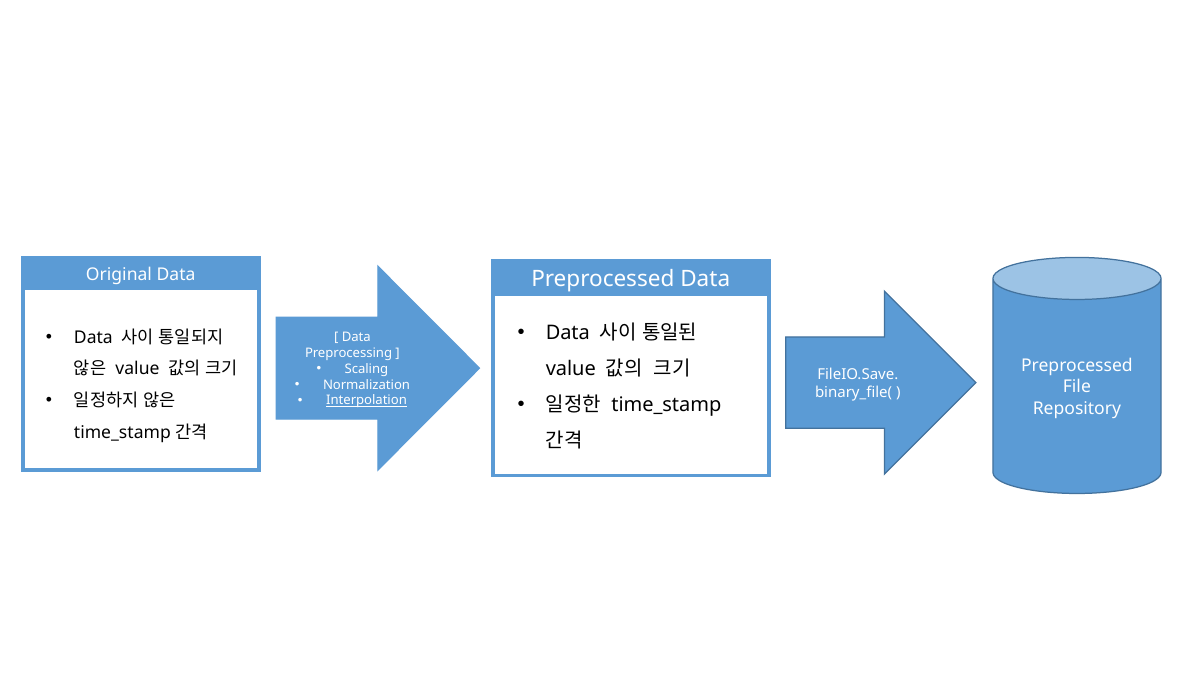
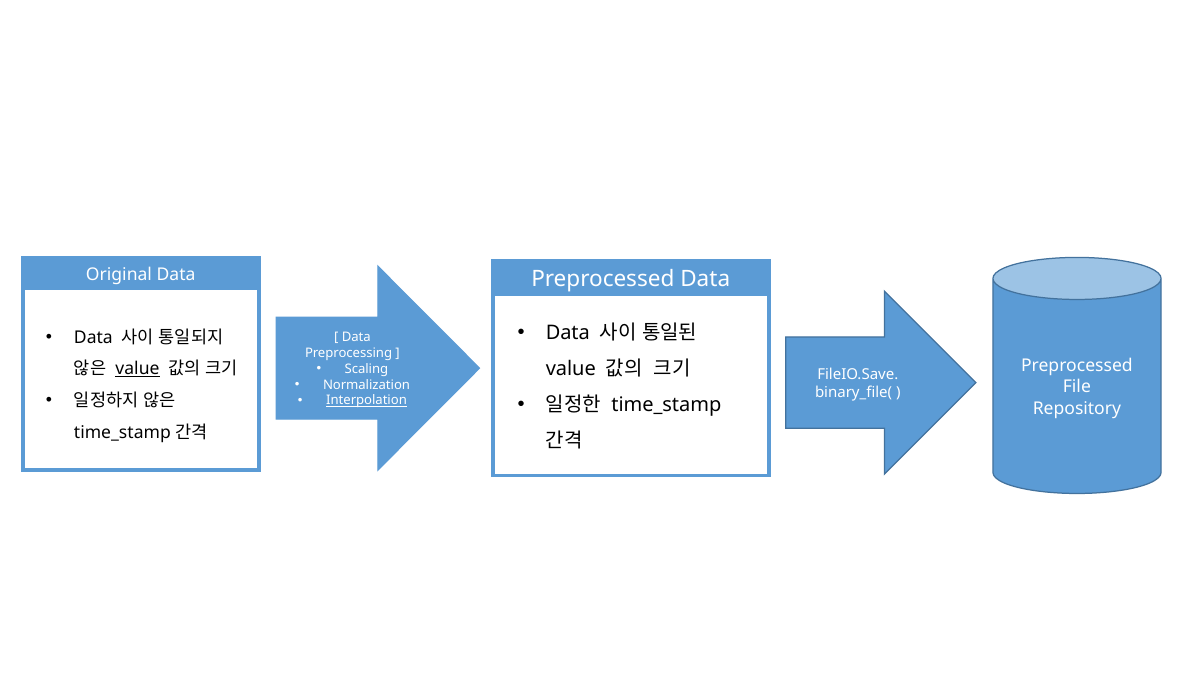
value at (137, 369) underline: none -> present
